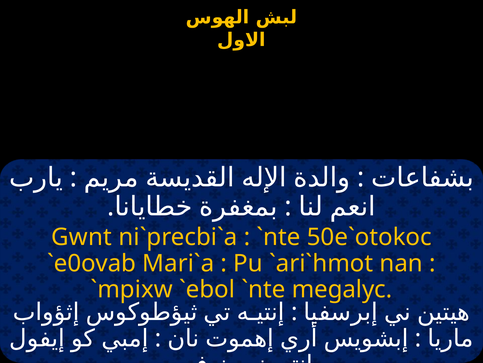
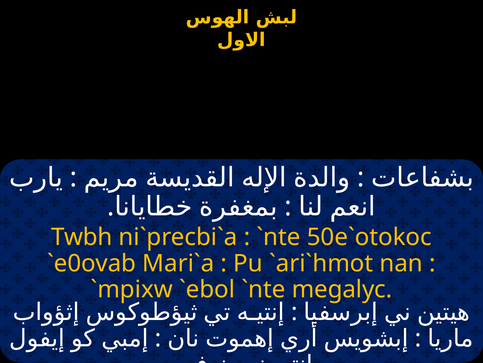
Gwnt: Gwnt -> Twbh
